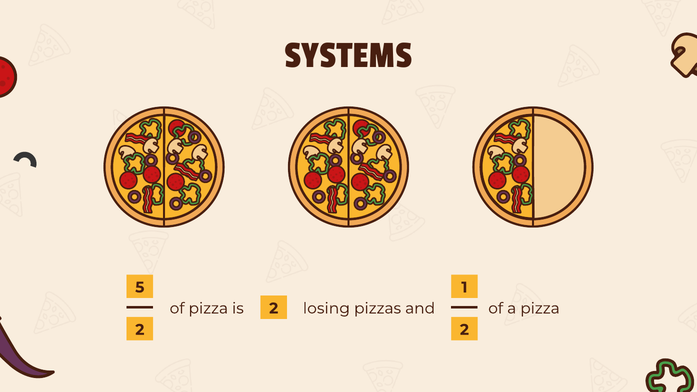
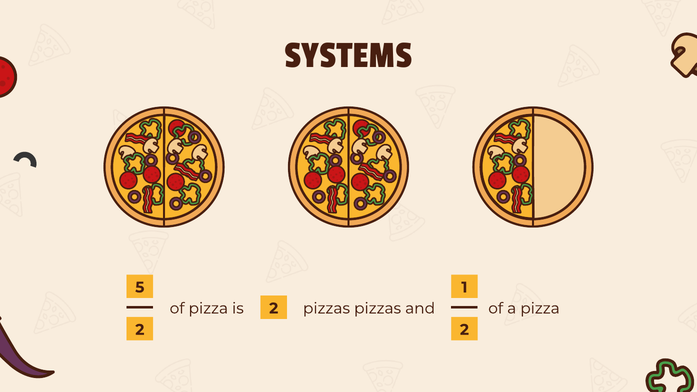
2 losing: losing -> pizzas
